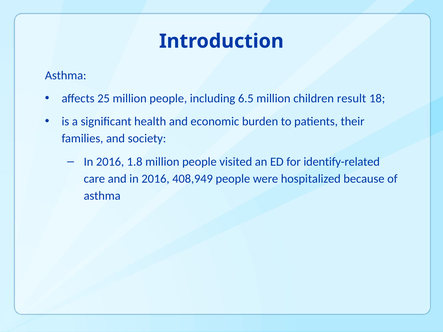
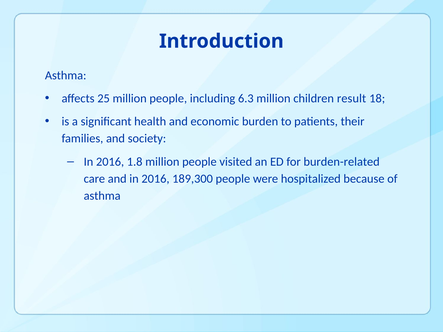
6.5: 6.5 -> 6.3
identify-related: identify-related -> burden-related
408,949: 408,949 -> 189,300
